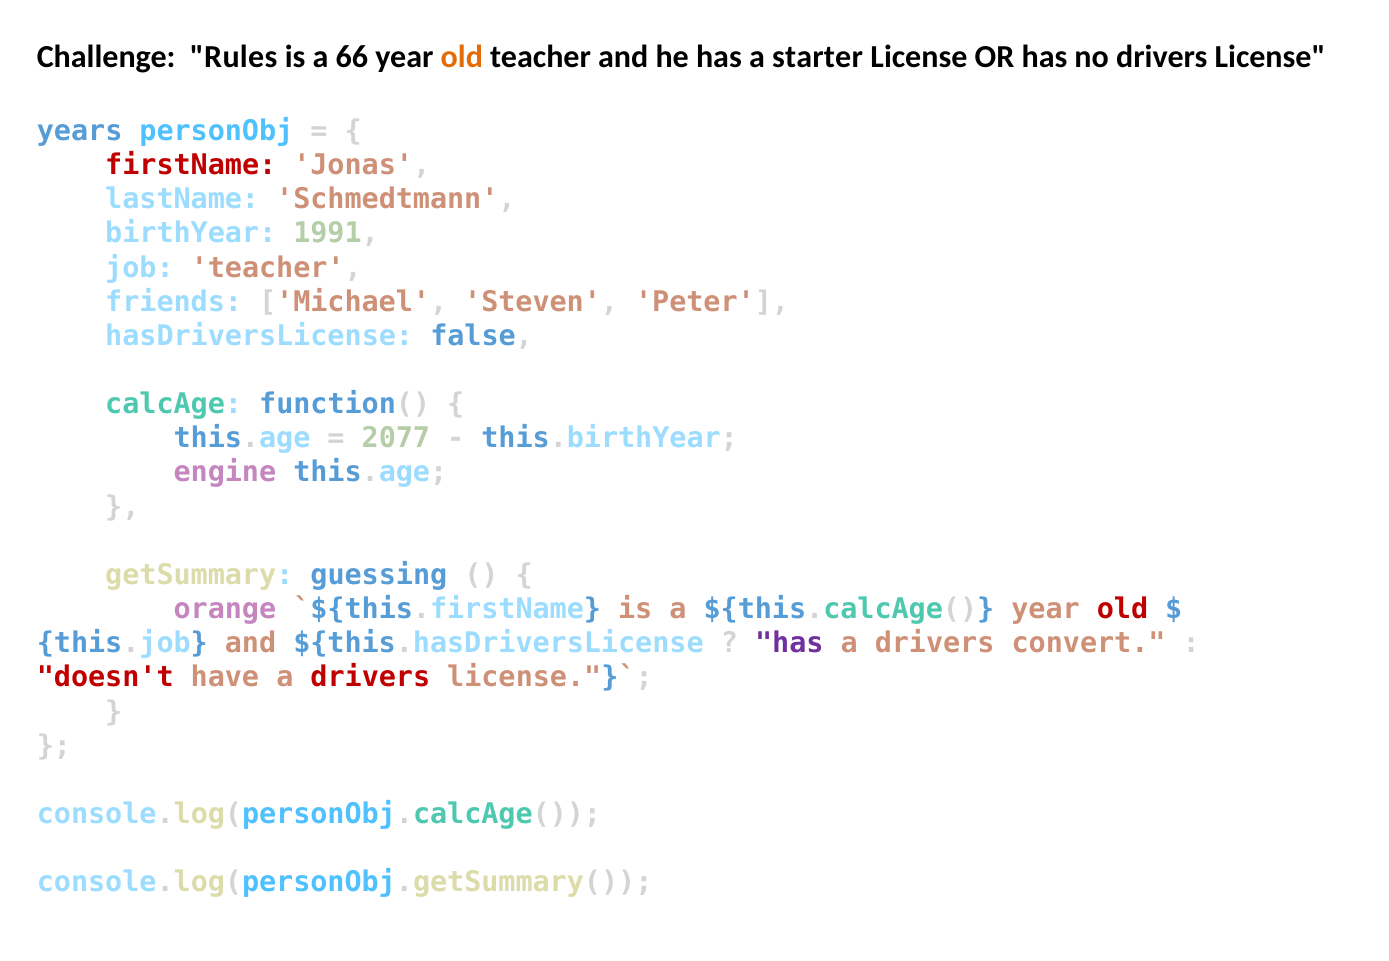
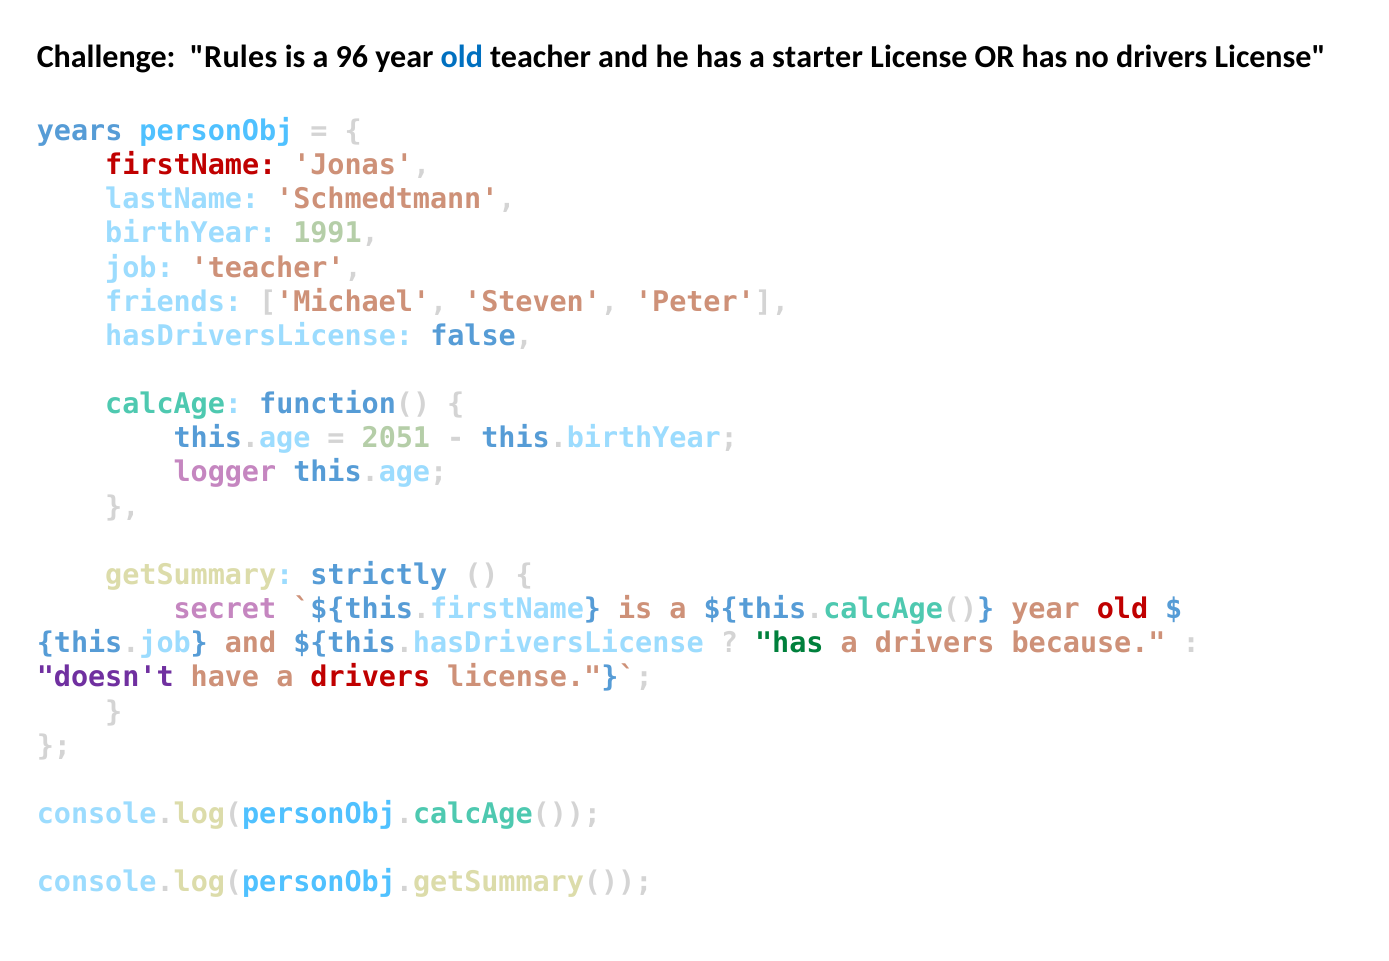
66: 66 -> 96
old at (462, 57) colour: orange -> blue
2077: 2077 -> 2051
engine: engine -> logger
guessing: guessing -> strictly
orange: orange -> secret
has at (789, 644) colour: purple -> green
convert: convert -> because
doesn't colour: red -> purple
